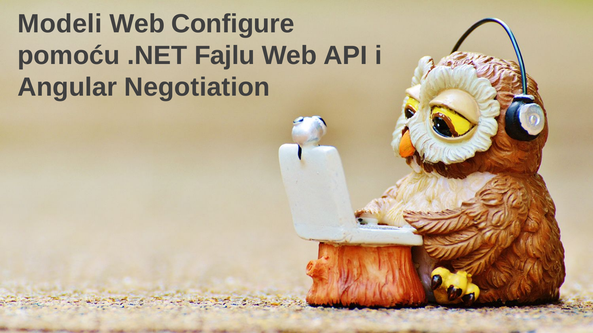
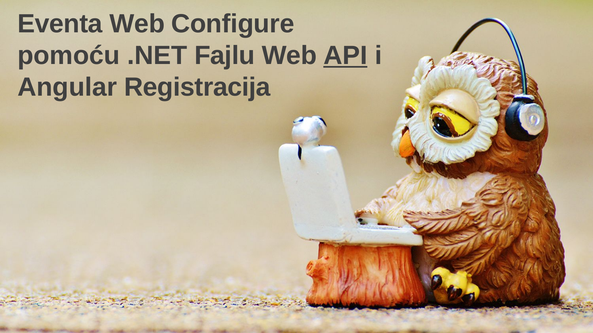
Modeli: Modeli -> Eventa
API underline: none -> present
Negotiation: Negotiation -> Registracija
